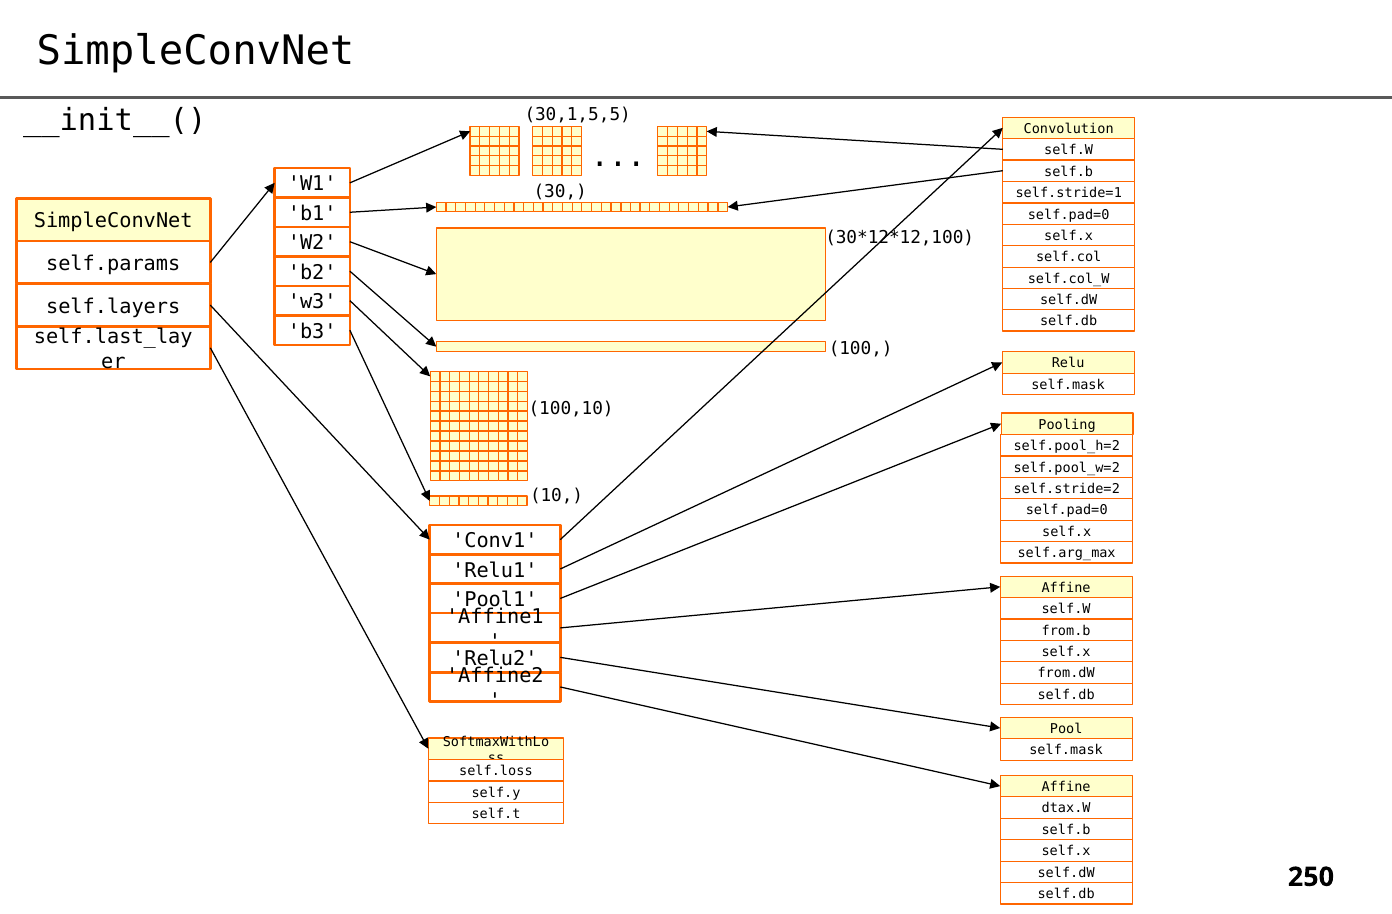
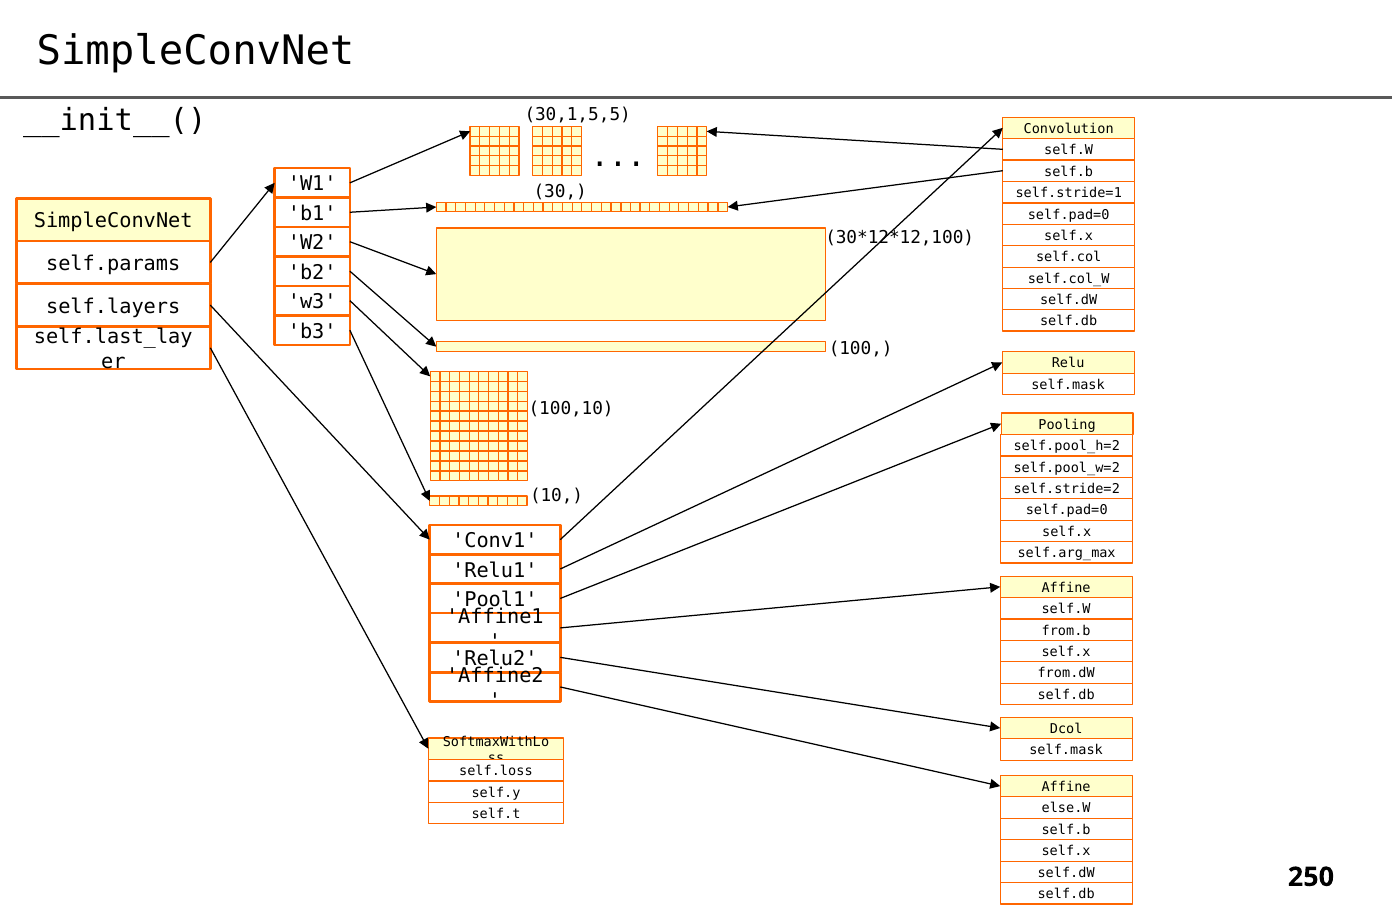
Pool: Pool -> Dcol
dtax.W: dtax.W -> else.W
